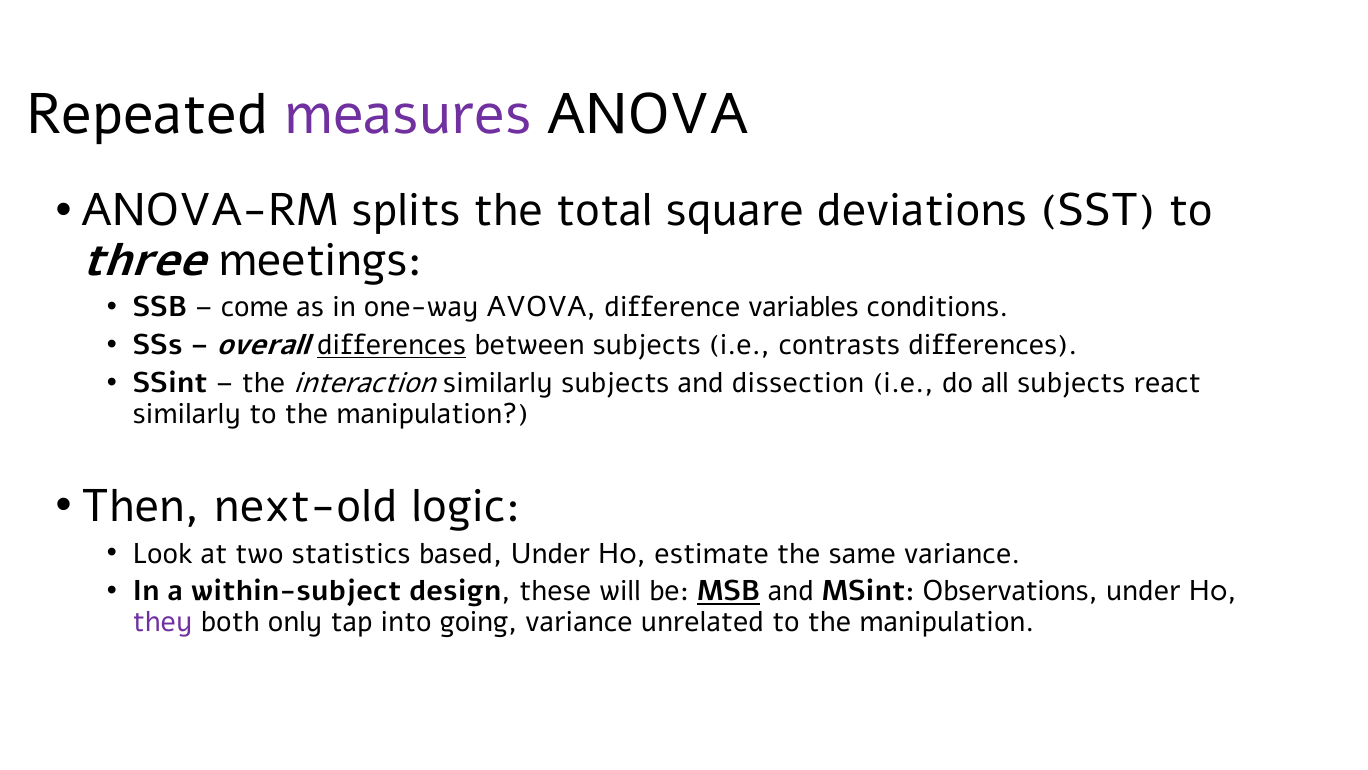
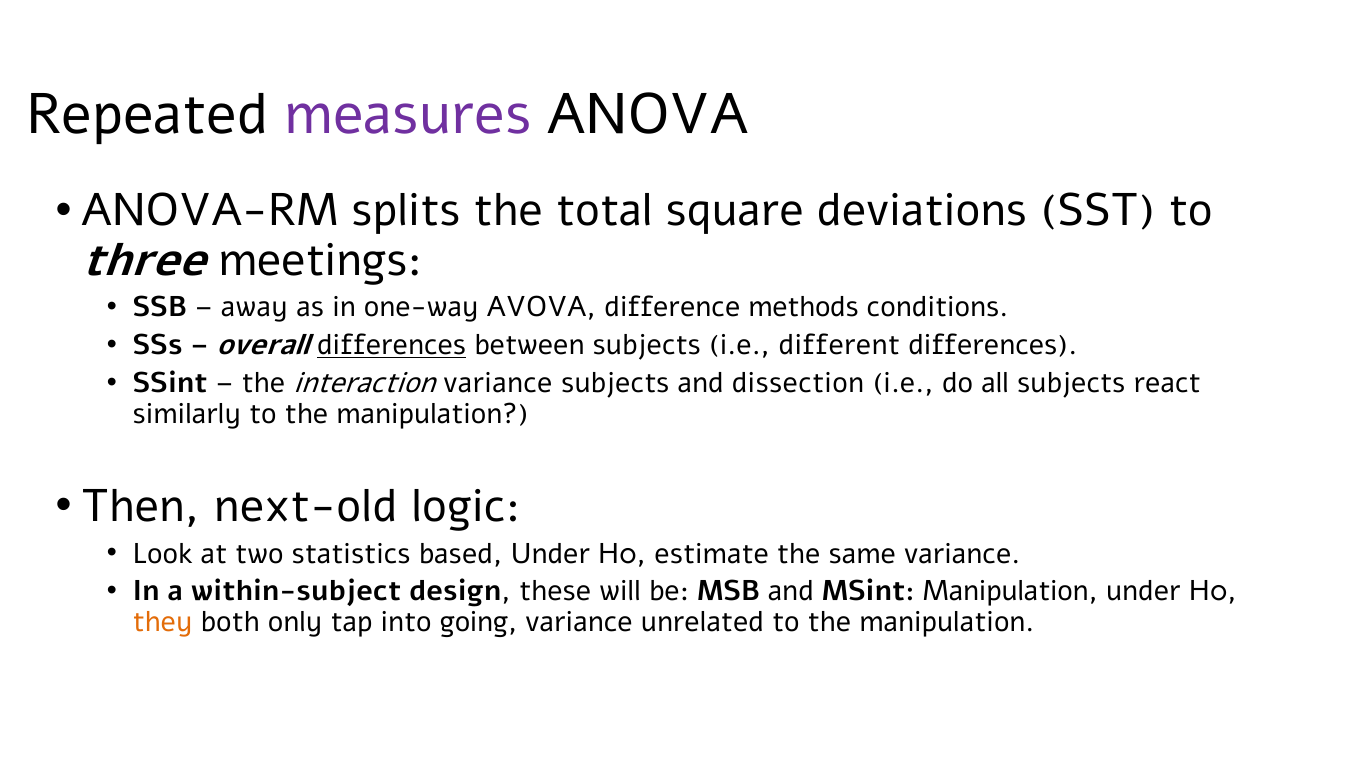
come: come -> away
variables: variables -> methods
contrasts: contrasts -> different
interaction similarly: similarly -> variance
MSB underline: present -> none
MSint Observations: Observations -> Manipulation
they colour: purple -> orange
